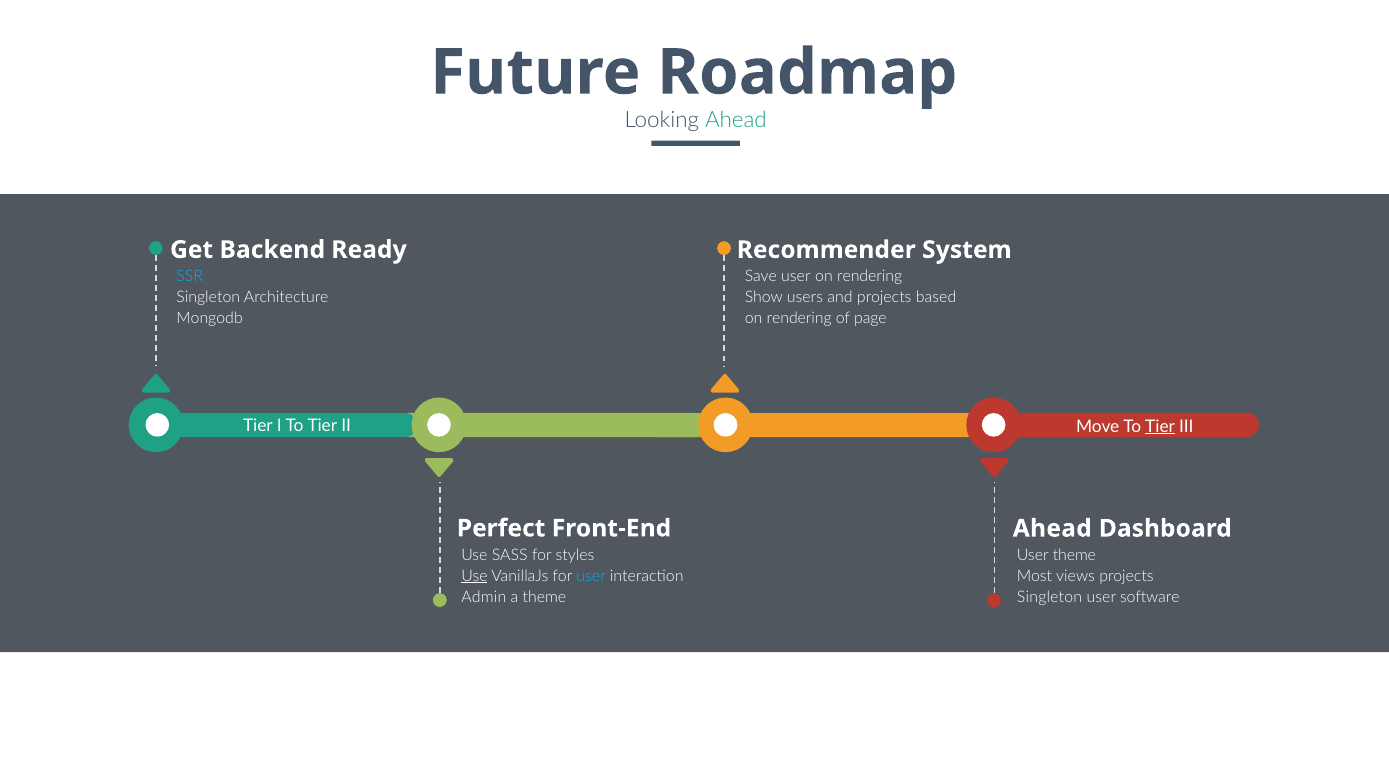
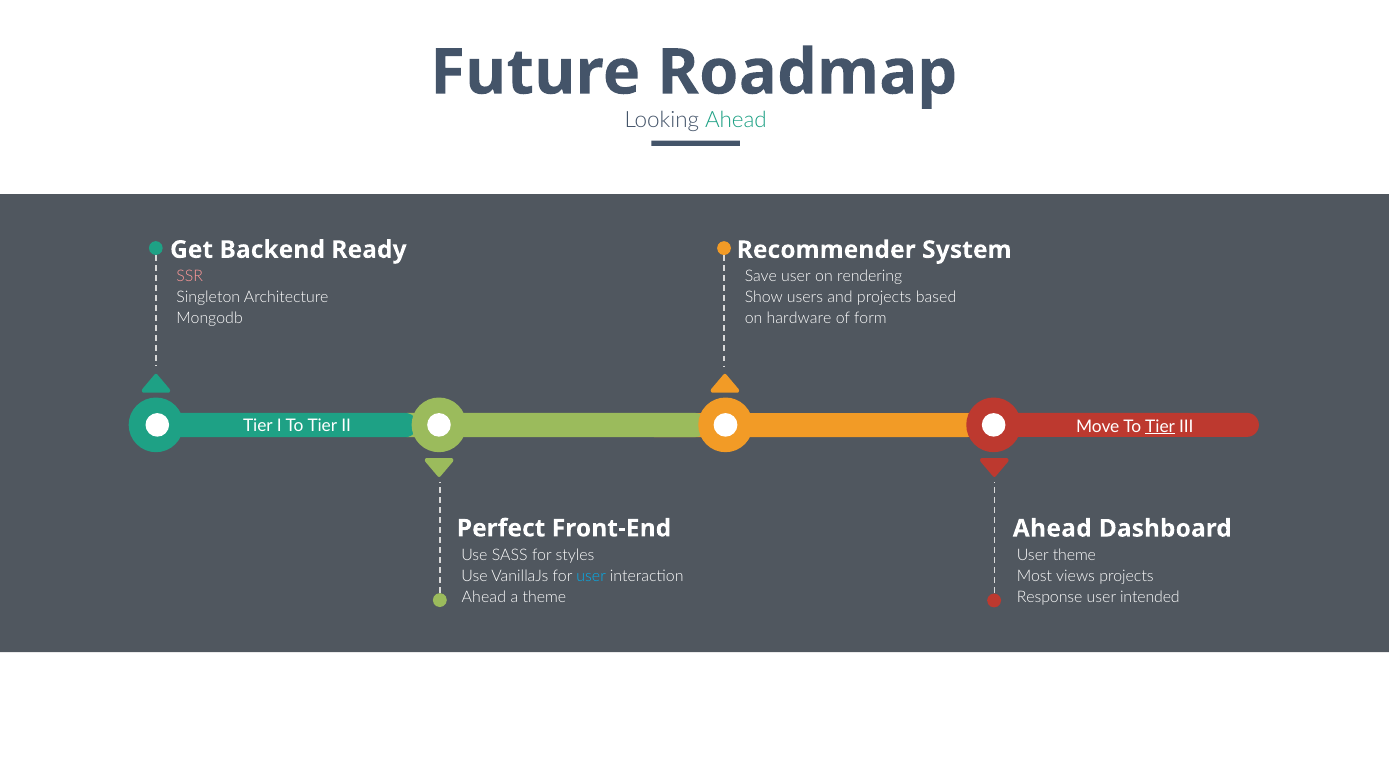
SSR colour: light blue -> pink
rendering at (799, 319): rendering -> hardware
page: page -> form
Use at (474, 576) underline: present -> none
Admin at (484, 597): Admin -> Ahead
Singleton at (1050, 598): Singleton -> Response
software: software -> intended
